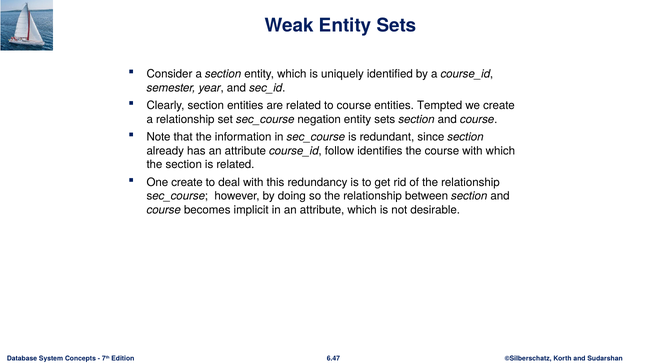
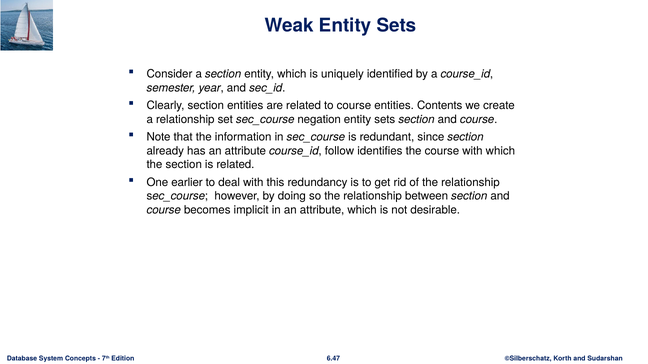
Tempted: Tempted -> Contents
One create: create -> earlier
